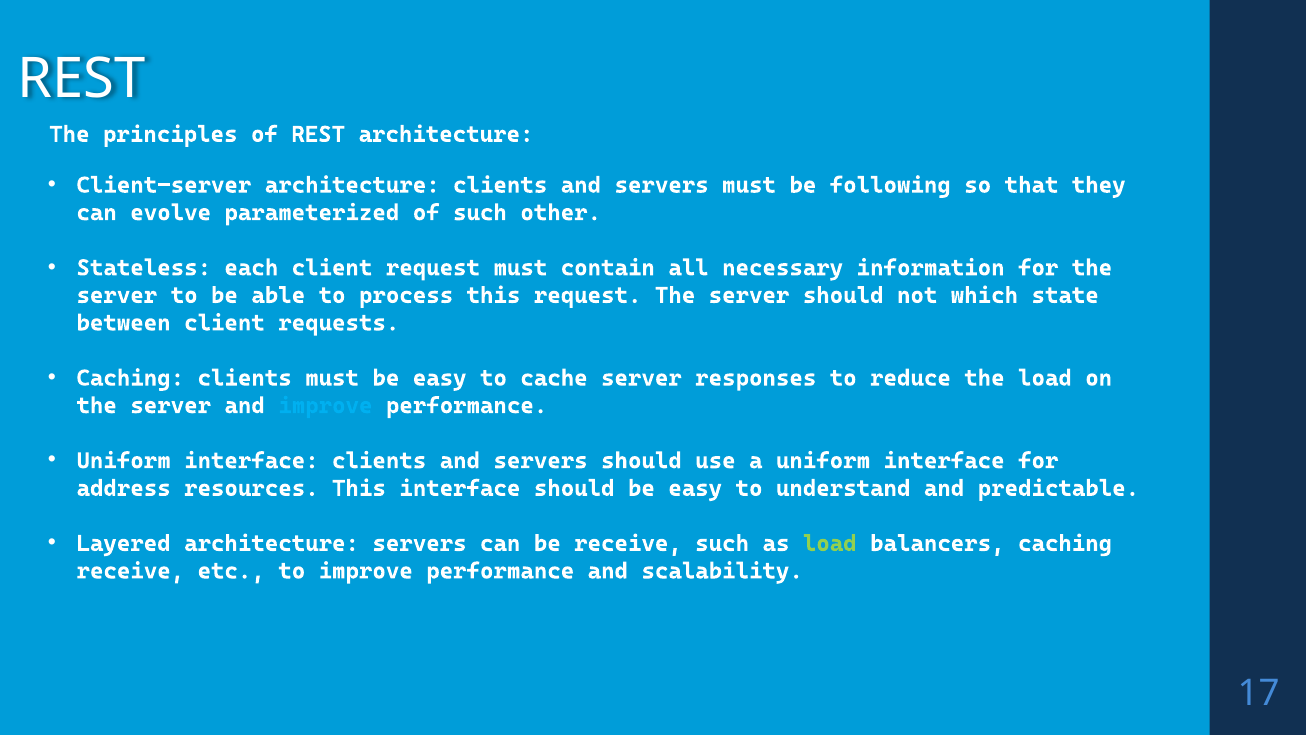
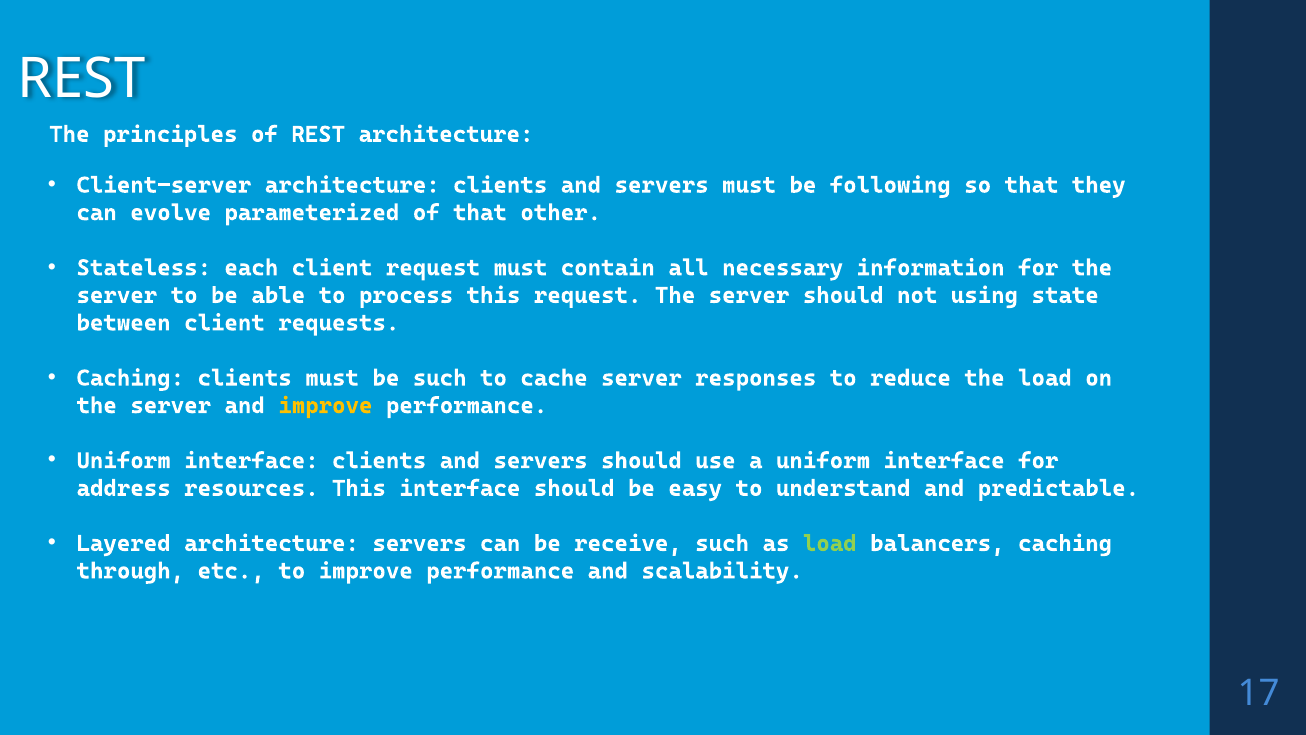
of such: such -> that
which: which -> using
must be easy: easy -> such
improve at (325, 405) colour: light blue -> yellow
receive at (130, 571): receive -> through
